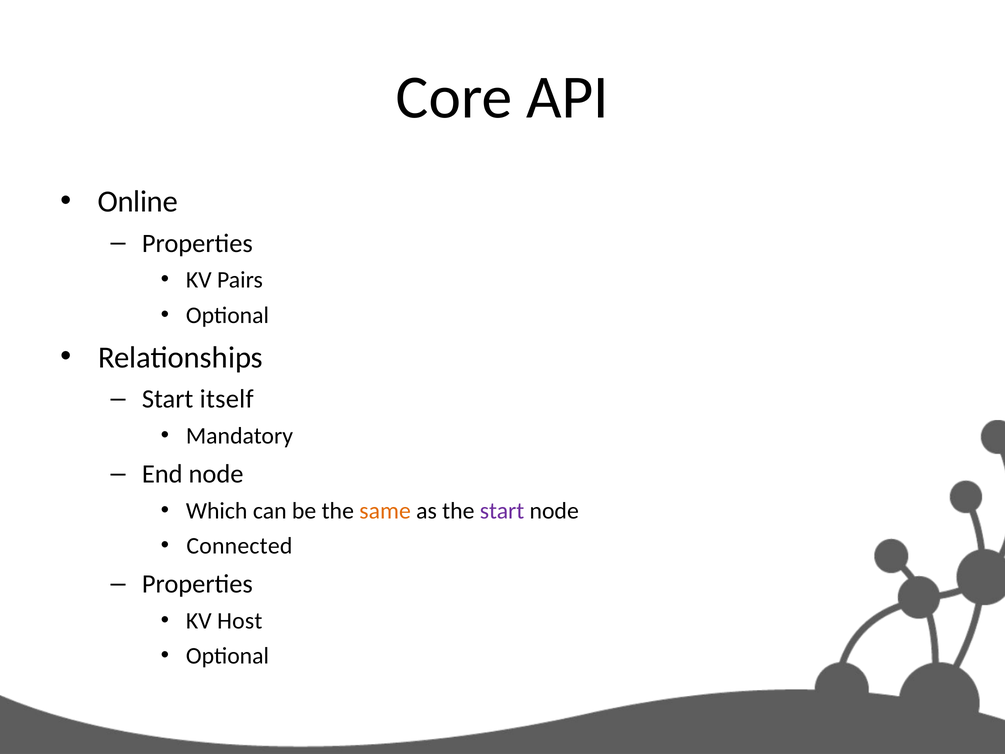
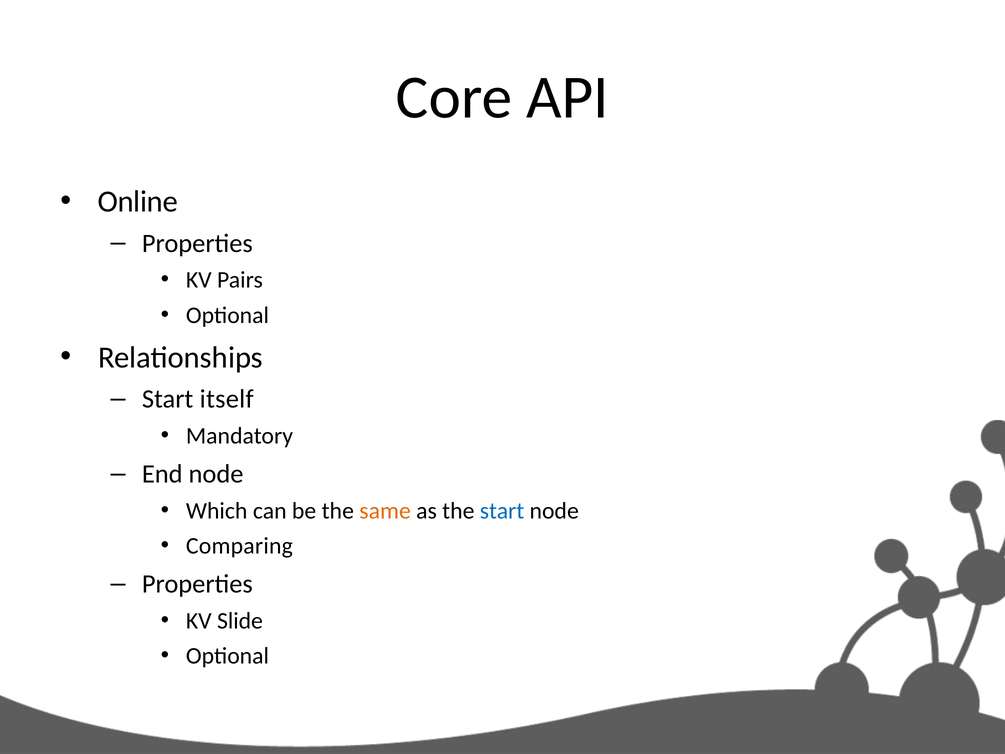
start at (502, 511) colour: purple -> blue
Connected: Connected -> Comparing
Host: Host -> Slide
